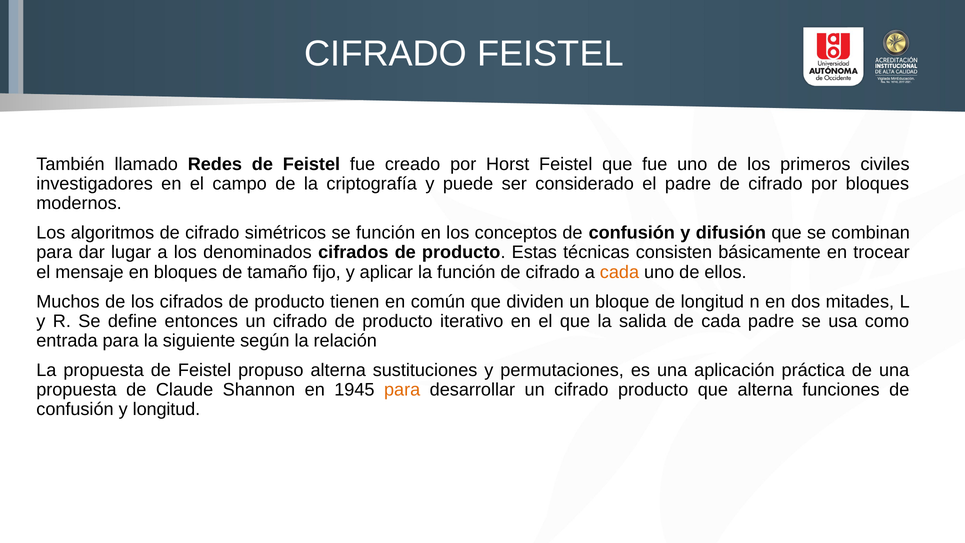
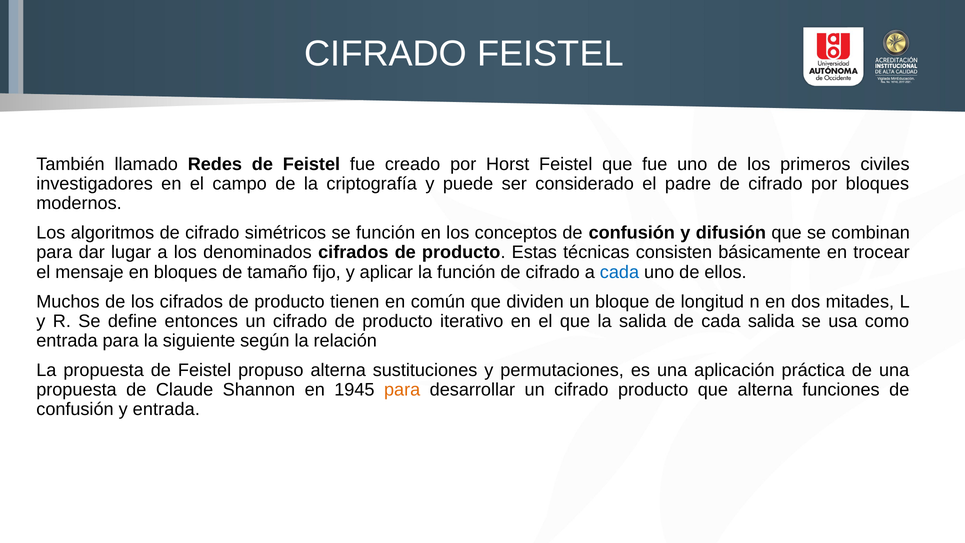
cada at (619, 272) colour: orange -> blue
cada padre: padre -> salida
y longitud: longitud -> entrada
